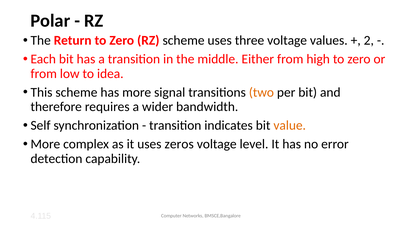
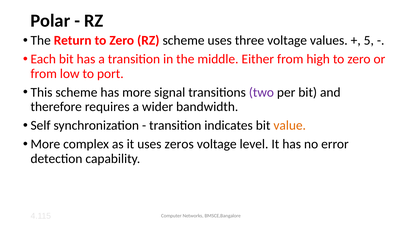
2: 2 -> 5
idea: idea -> port
two colour: orange -> purple
